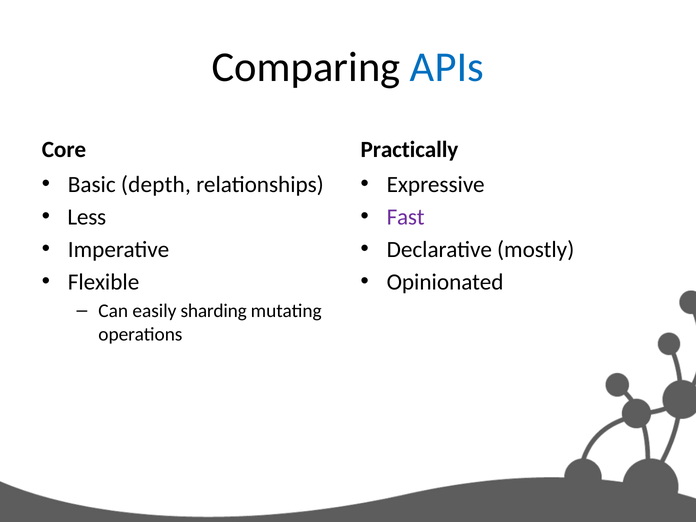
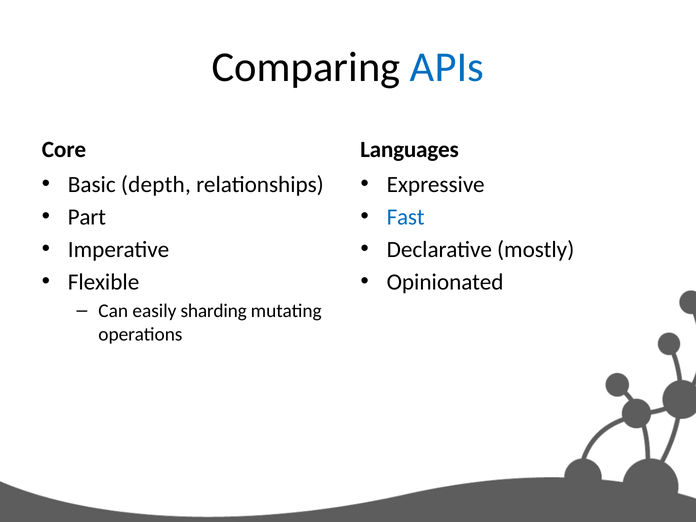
Practically: Practically -> Languages
Less: Less -> Part
Fast colour: purple -> blue
